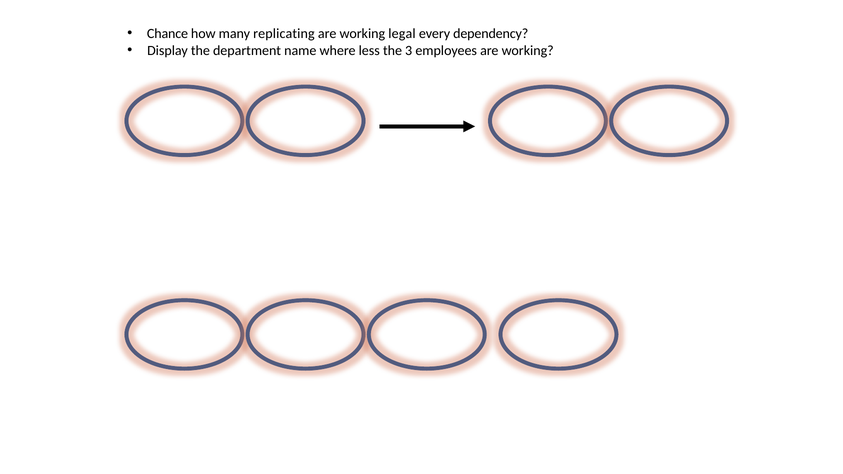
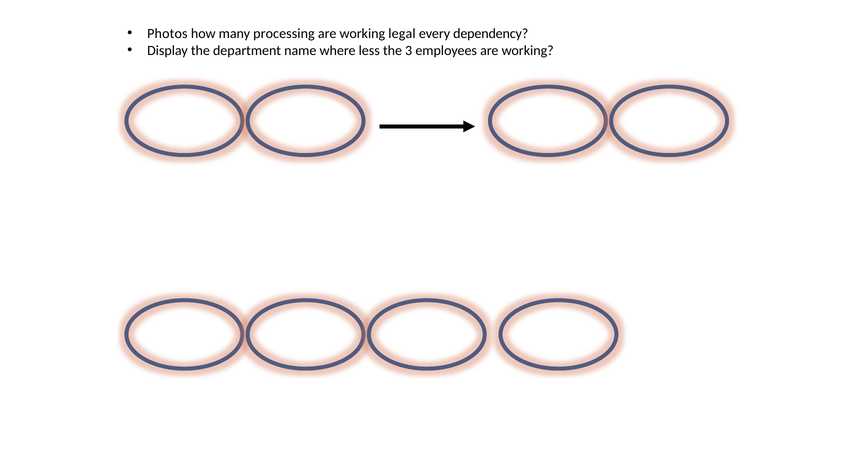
Chance: Chance -> Photos
replicating: replicating -> processing
